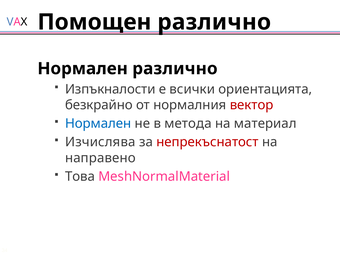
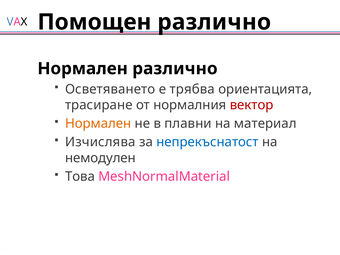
Изпъкналости: Изпъкналости -> Осветяването
всички: всички -> трябва
безкрайно: безкрайно -> трасиране
Нормален at (98, 124) colour: blue -> orange
метода: метода -> плавни
непрекъснатост colour: red -> blue
направено: направено -> немодулен
